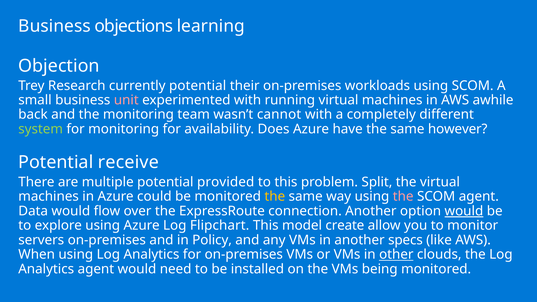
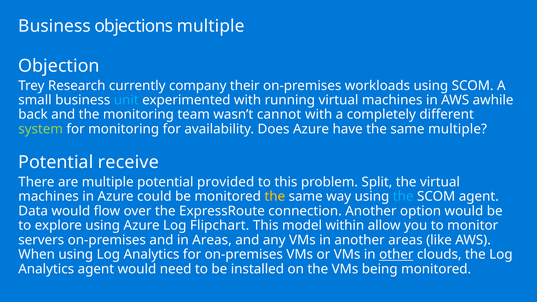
objections learning: learning -> multiple
currently potential: potential -> company
unit colour: pink -> light blue
same however: however -> multiple
the at (403, 197) colour: pink -> light blue
would at (464, 211) underline: present -> none
create: create -> within
in Policy: Policy -> Areas
another specs: specs -> areas
